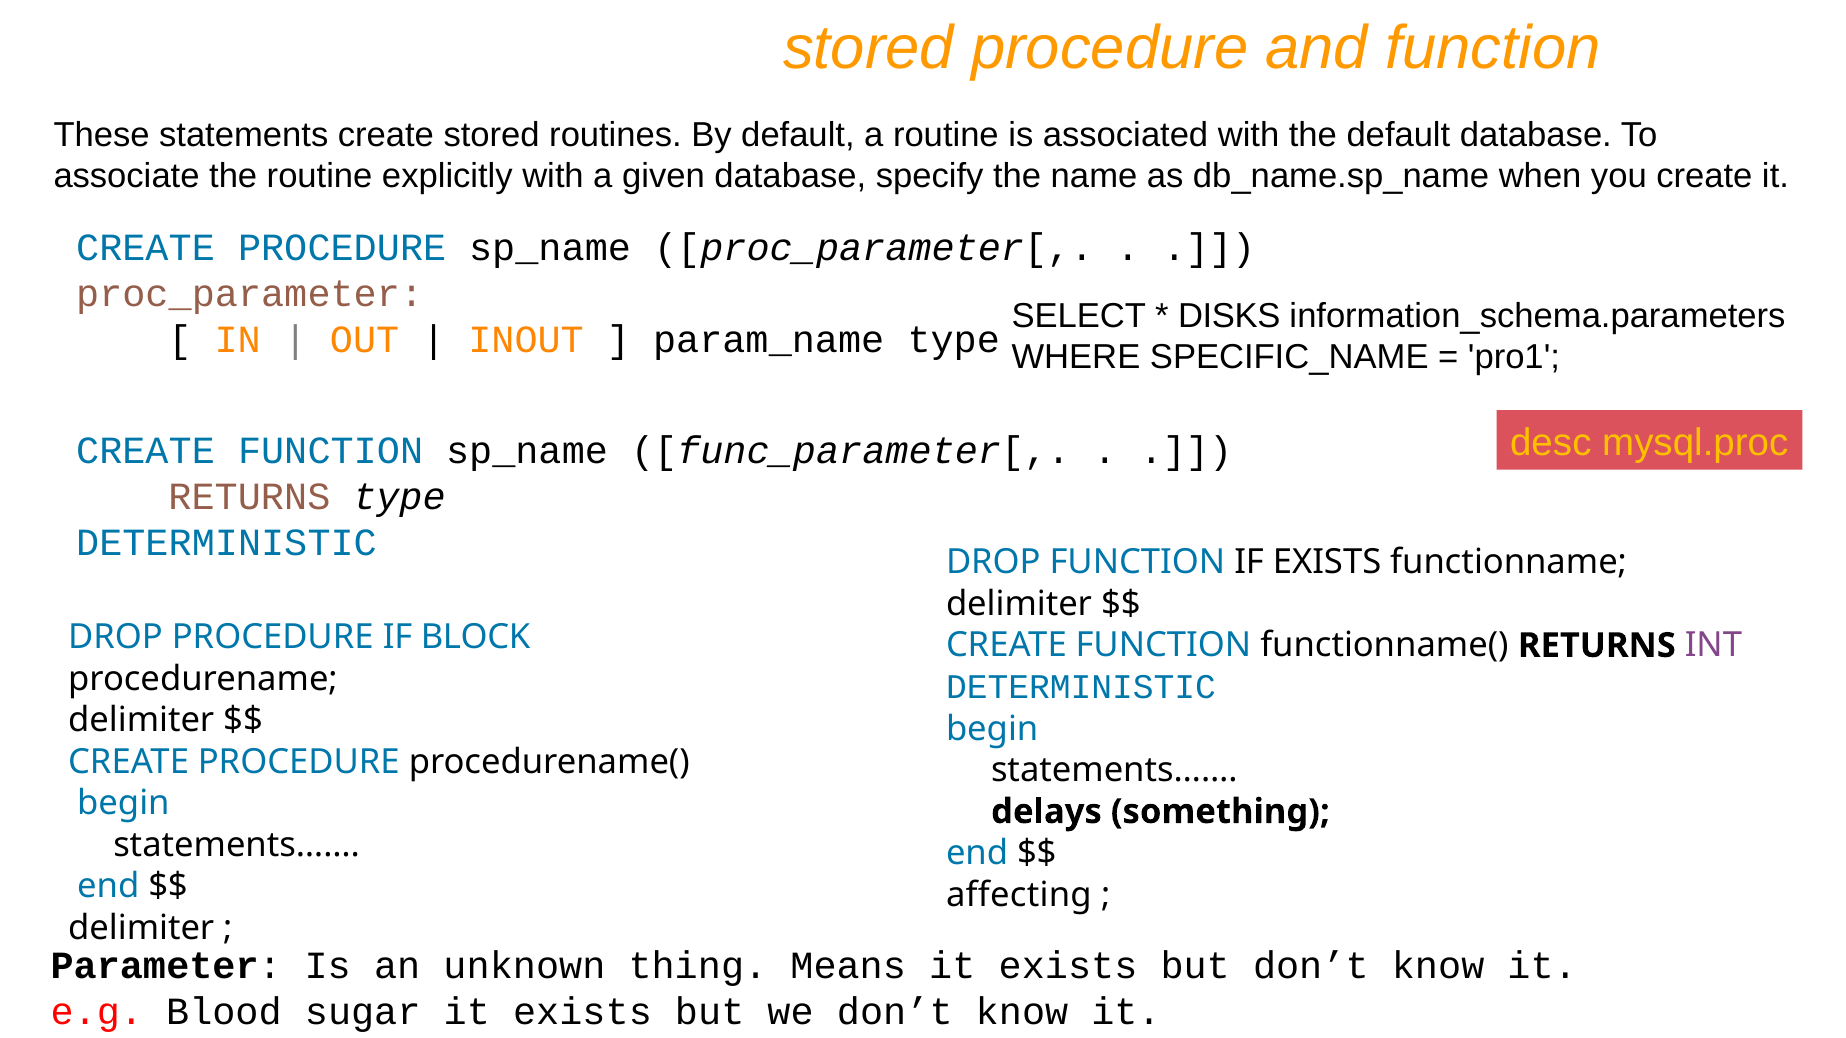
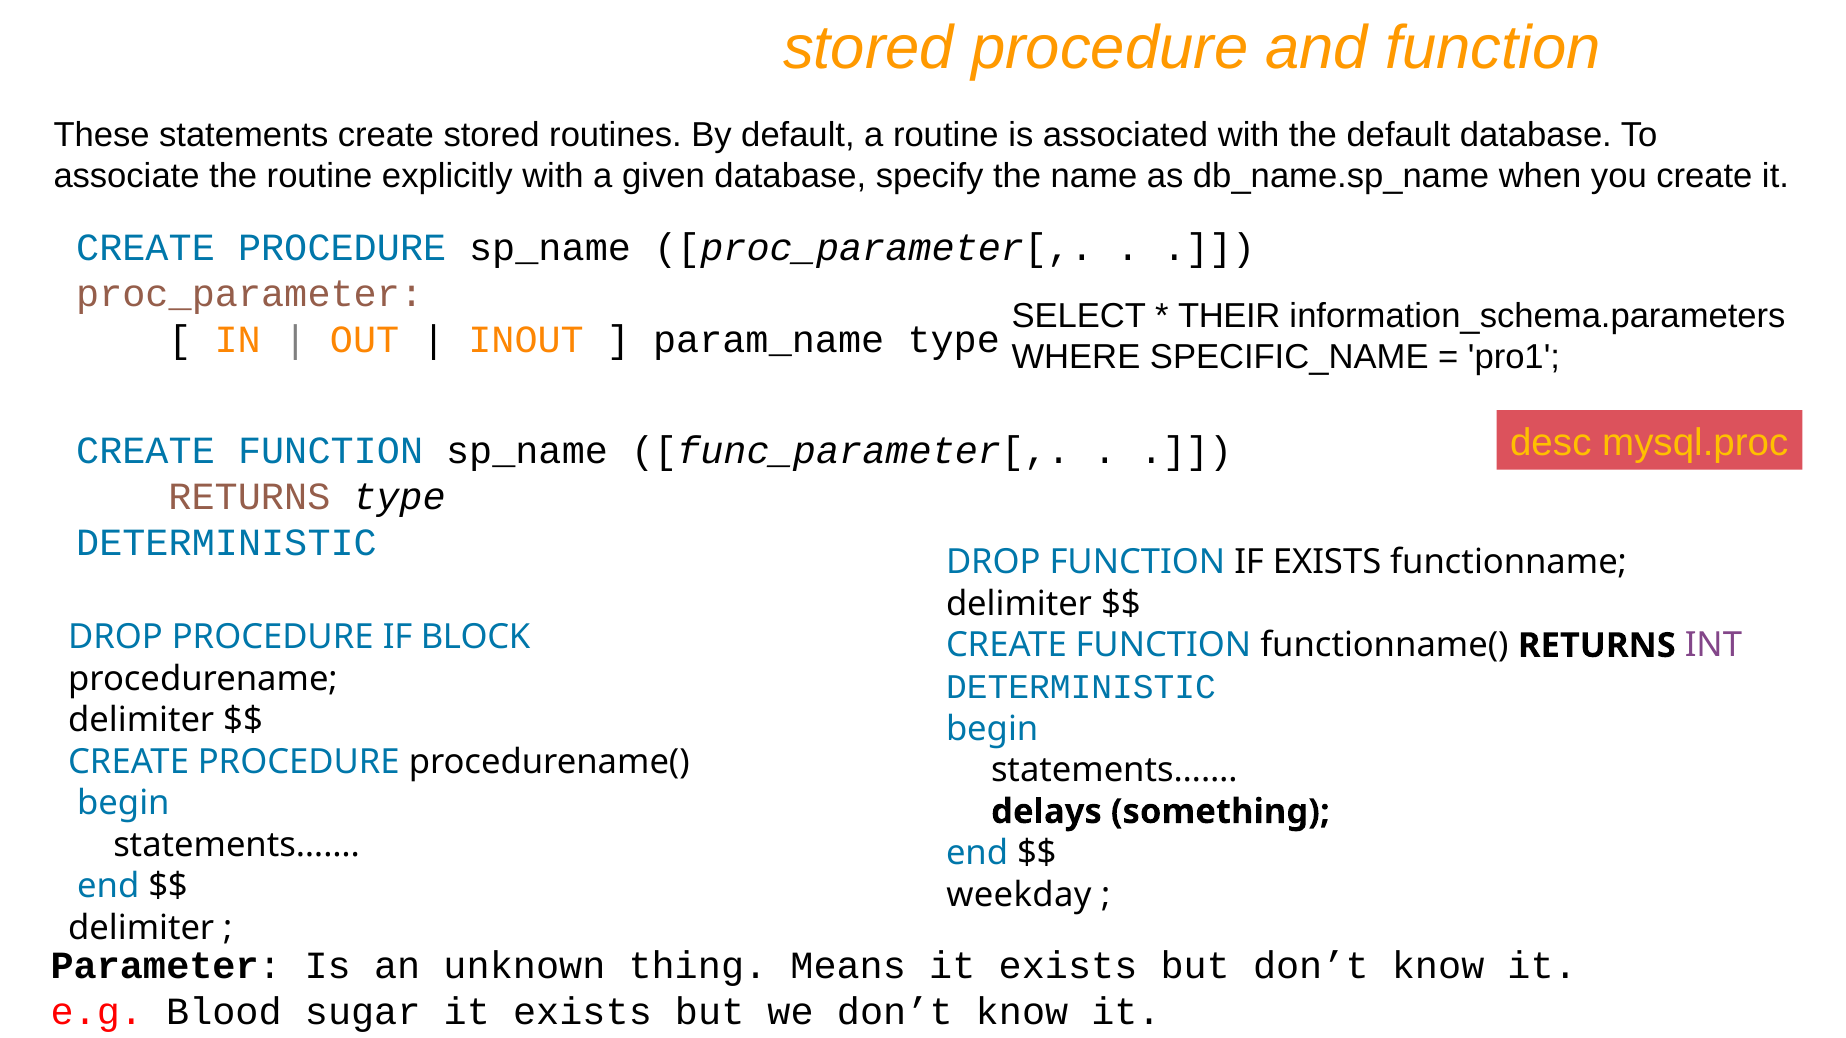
DISKS: DISKS -> THEIR
affecting: affecting -> weekday
